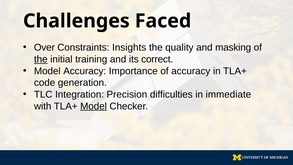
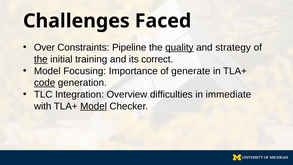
Insights: Insights -> Pipeline
quality underline: none -> present
masking: masking -> strategy
Model Accuracy: Accuracy -> Focusing
of accuracy: accuracy -> generate
code underline: none -> present
Precision: Precision -> Overview
